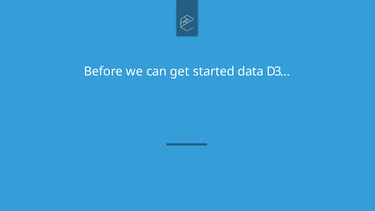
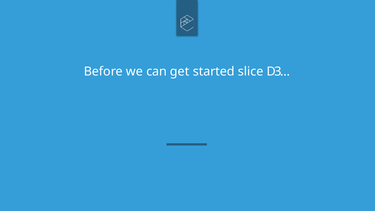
data: data -> slice
